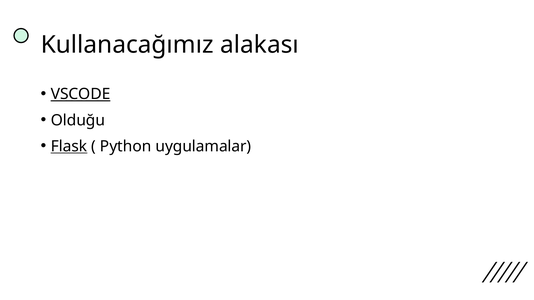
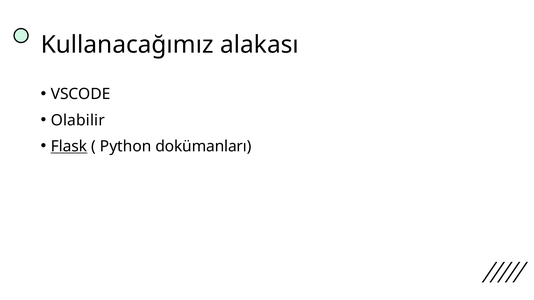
VSCODE underline: present -> none
Olduğu: Olduğu -> Olabilir
uygulamalar: uygulamalar -> dokümanları
